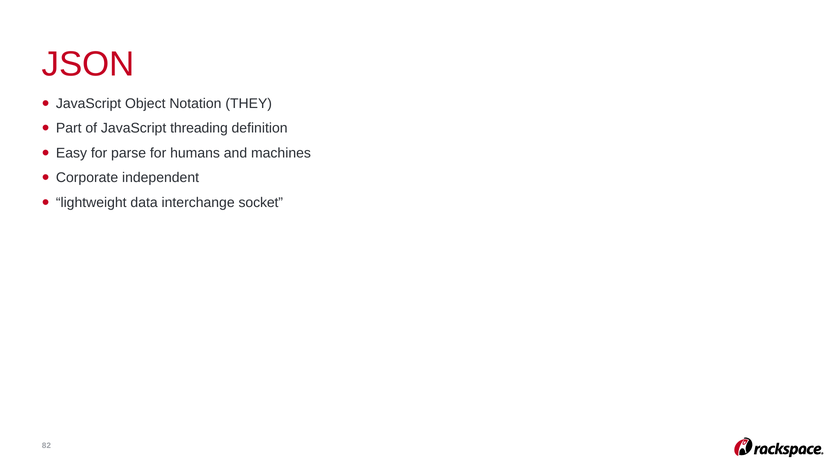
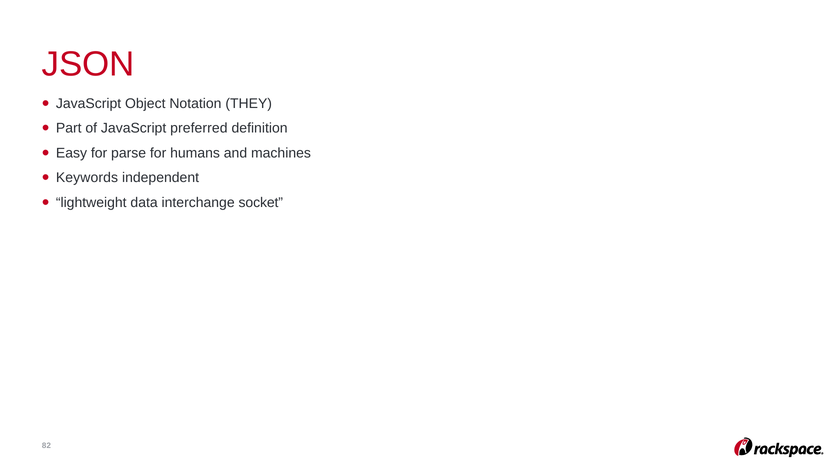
threading: threading -> preferred
Corporate: Corporate -> Keywords
